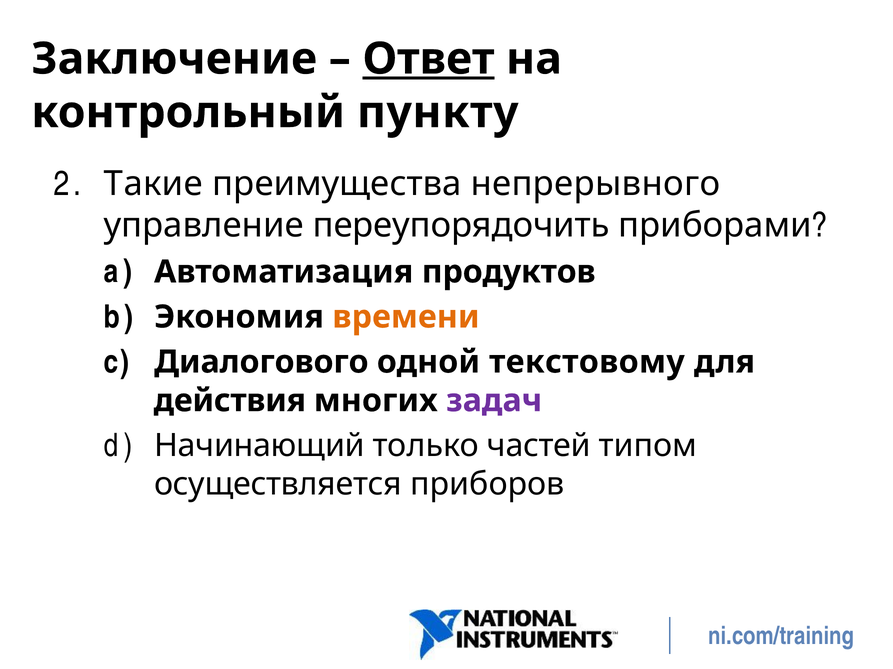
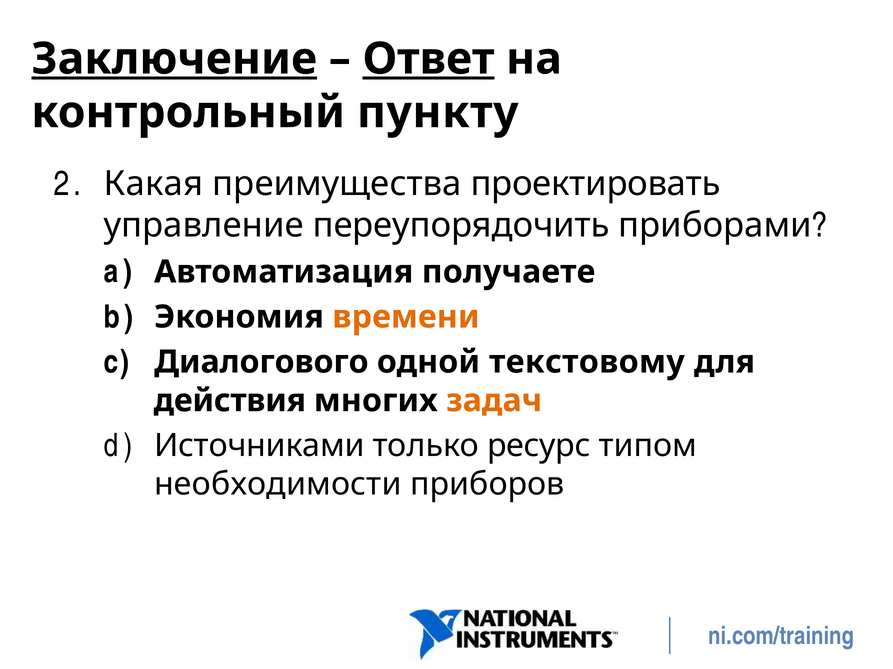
Заключение underline: none -> present
Такие: Такие -> Какая
непрерывного: непрерывного -> проектировать
продуктов: продуктов -> получаете
задач colour: purple -> orange
Начинающий: Начинающий -> Источниками
частей: частей -> ресурс
осуществляется: осуществляется -> необходимости
